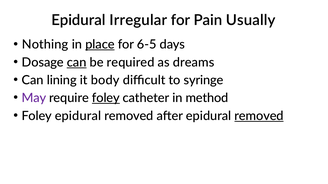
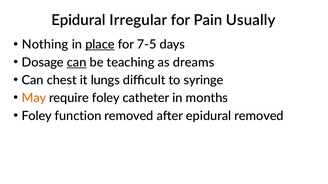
6-5: 6-5 -> 7-5
required: required -> teaching
lining: lining -> chest
body: body -> lungs
May colour: purple -> orange
foley at (106, 98) underline: present -> none
method: method -> months
Foley epidural: epidural -> function
removed at (259, 116) underline: present -> none
